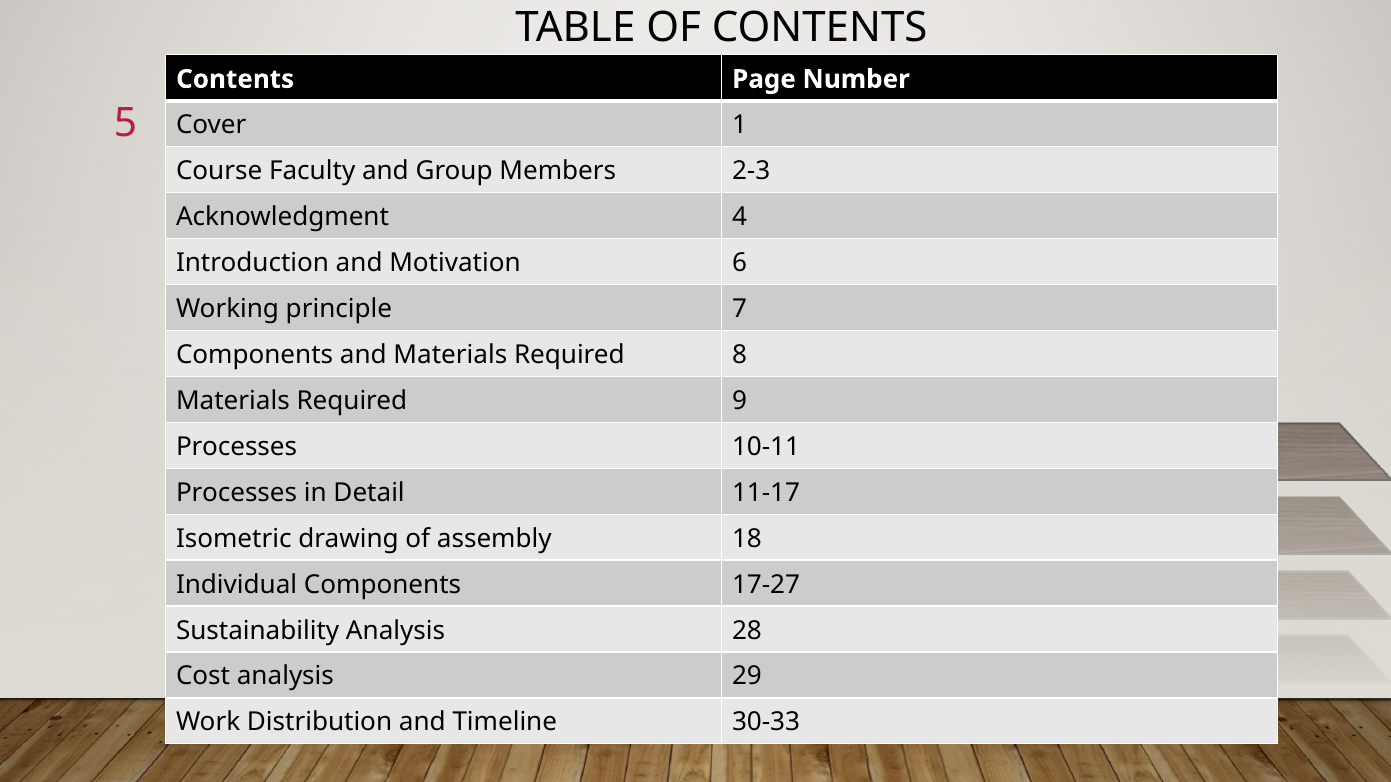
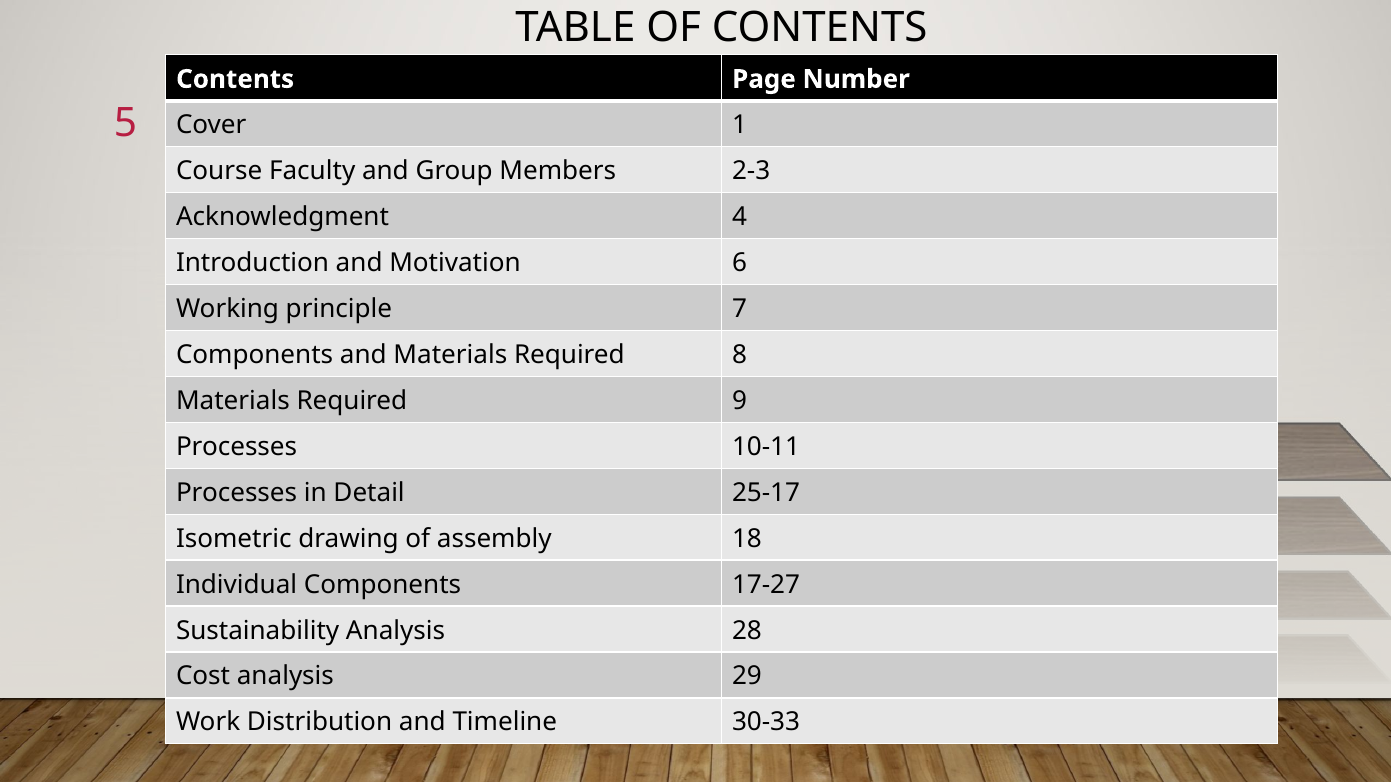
11-17: 11-17 -> 25-17
